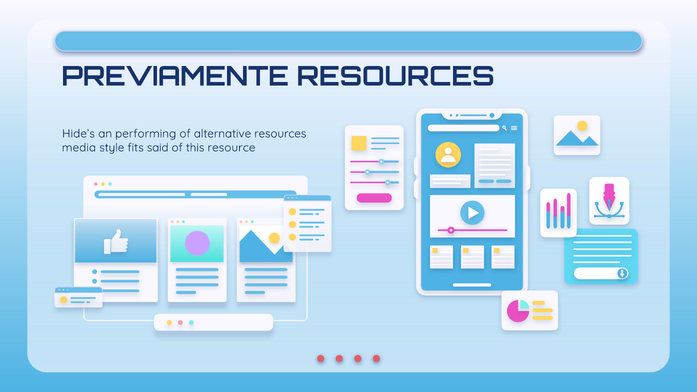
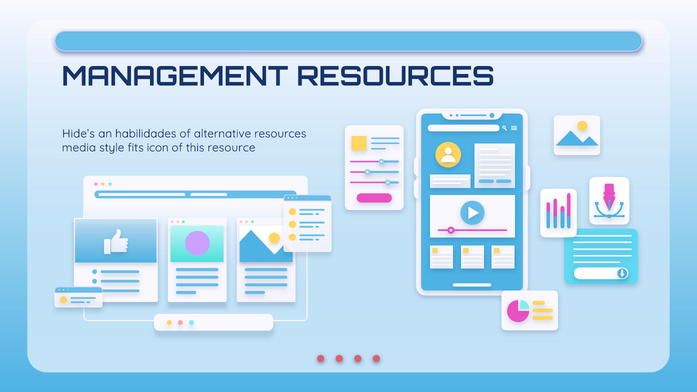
PREVIAMENTE: PREVIAMENTE -> MANAGEMENT
performing: performing -> habilidades
said: said -> icon
